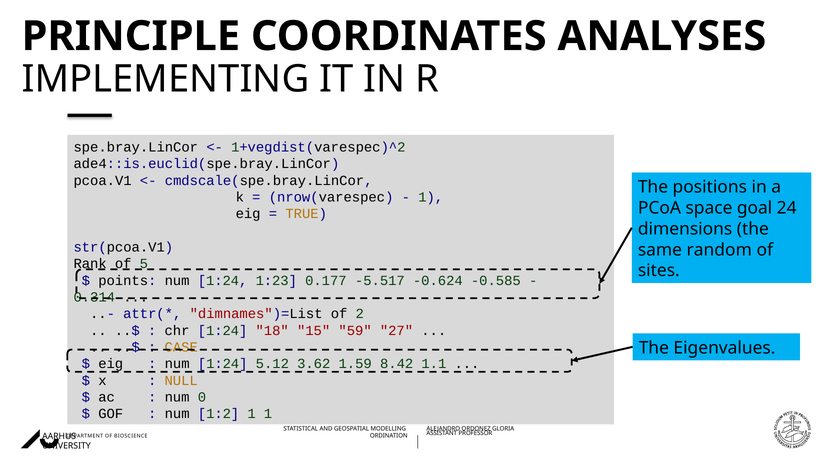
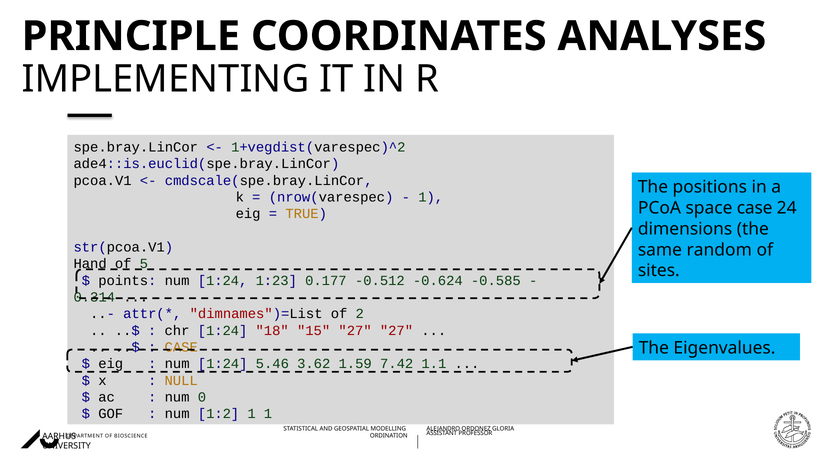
space goal: goal -> case
Rank: Rank -> Hand
-5.517: -5.517 -> -0.512
15 59: 59 -> 27
5.12: 5.12 -> 5.46
8.42: 8.42 -> 7.42
